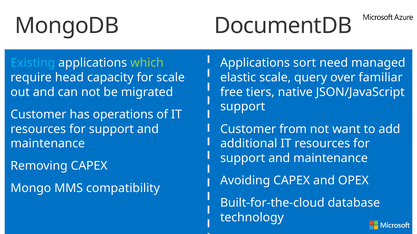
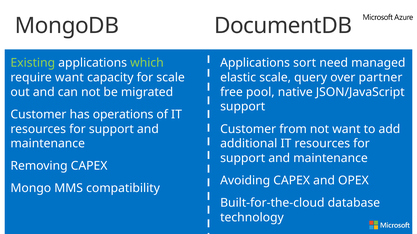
Existing colour: light blue -> light green
require head: head -> want
familiar: familiar -> partner
tiers: tiers -> pool
